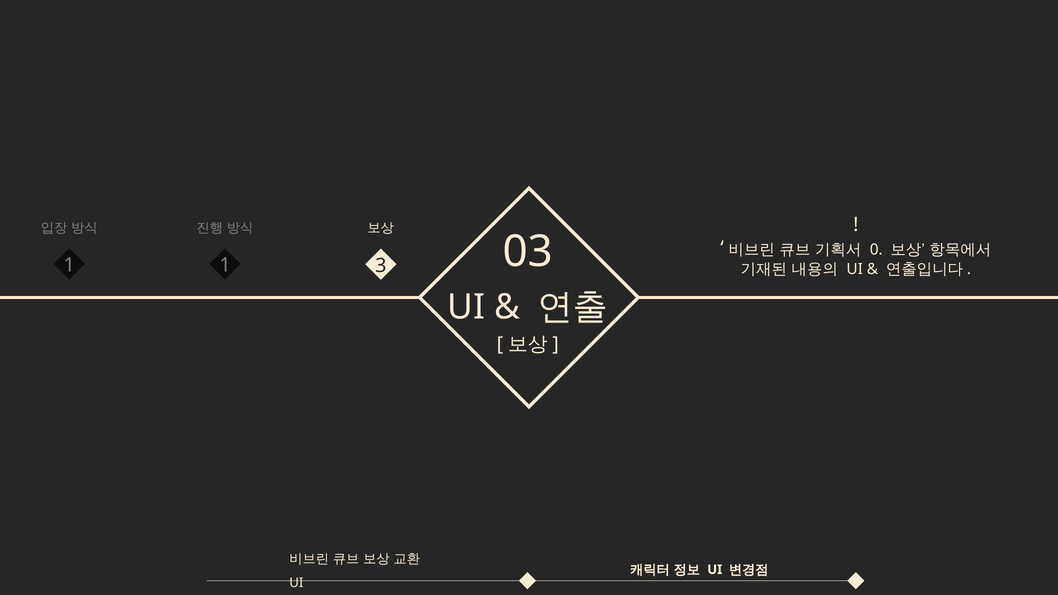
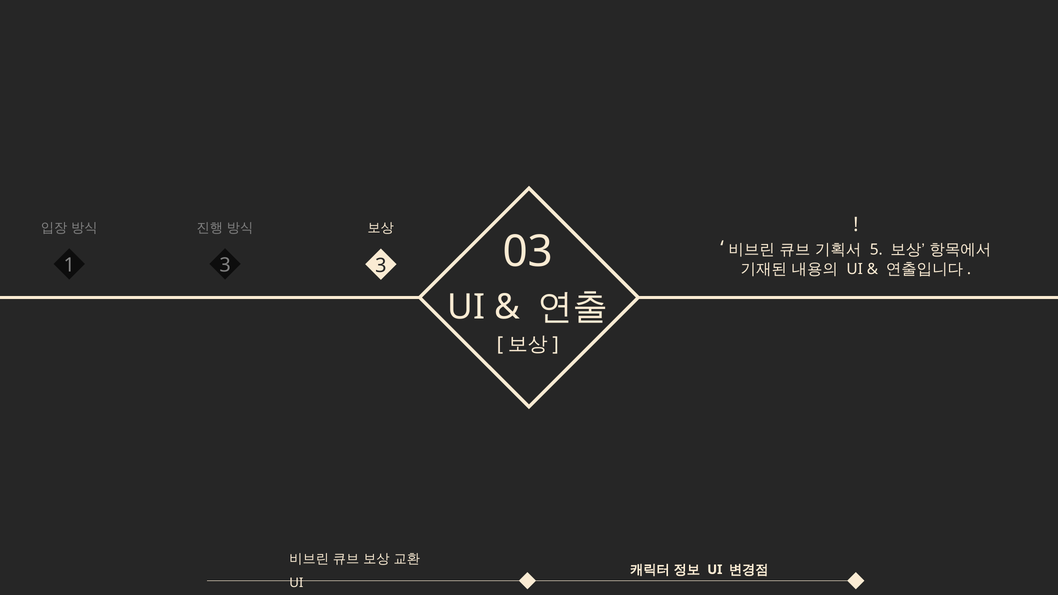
0: 0 -> 5
1 1: 1 -> 3
